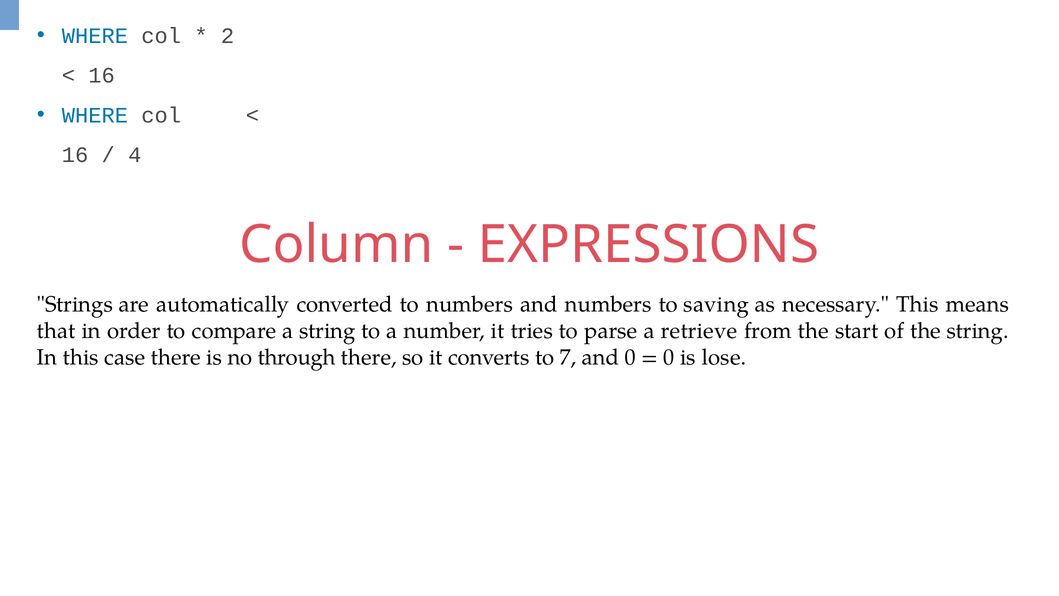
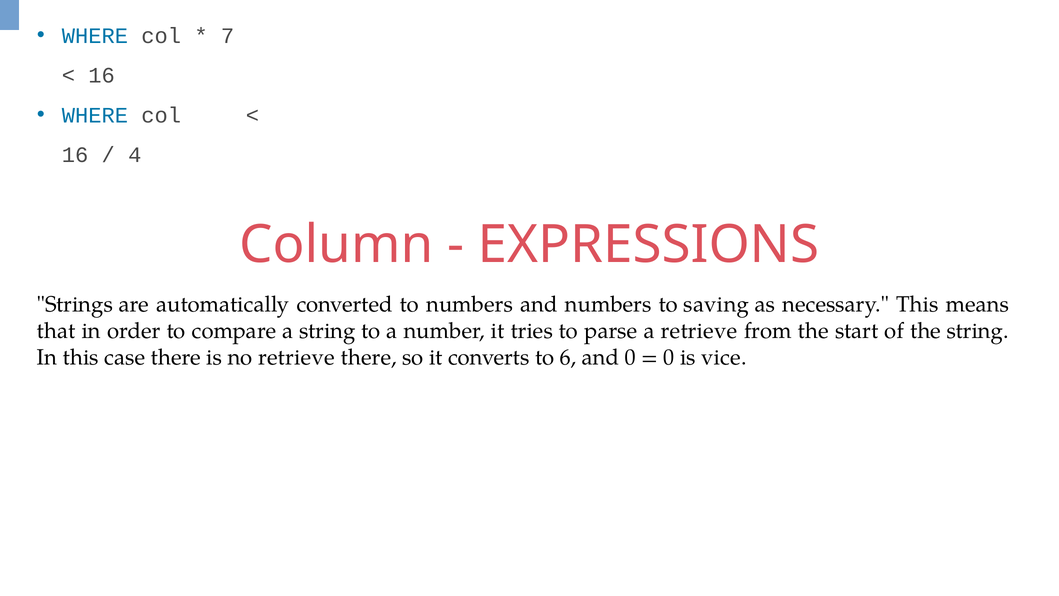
2: 2 -> 7
no through: through -> retrieve
7: 7 -> 6
lose: lose -> vice
